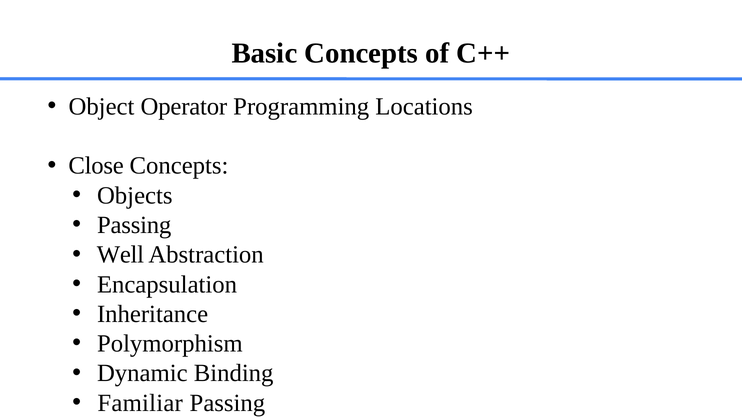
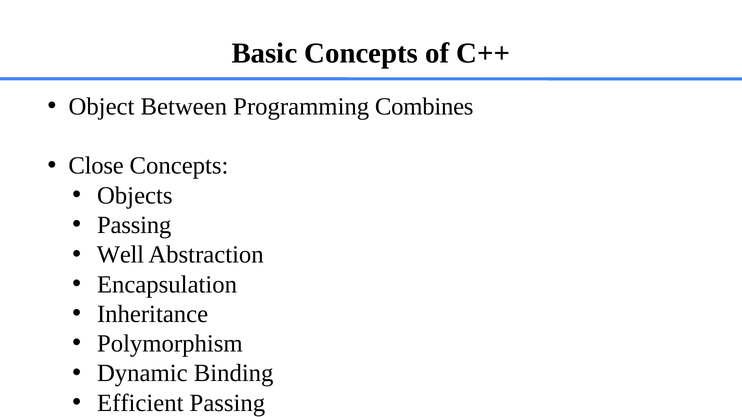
Operator: Operator -> Between
Locations: Locations -> Combines
Familiar: Familiar -> Efficient
